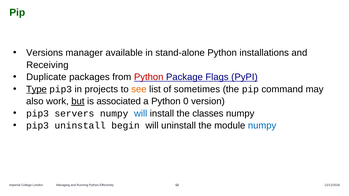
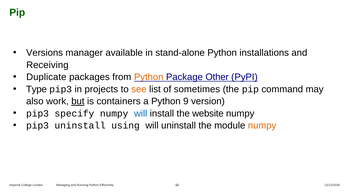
Python at (149, 77) colour: red -> orange
Flags: Flags -> Other
Type underline: present -> none
associated: associated -> containers
0: 0 -> 9
servers: servers -> specify
classes: classes -> website
begin: begin -> using
numpy at (262, 126) colour: blue -> orange
